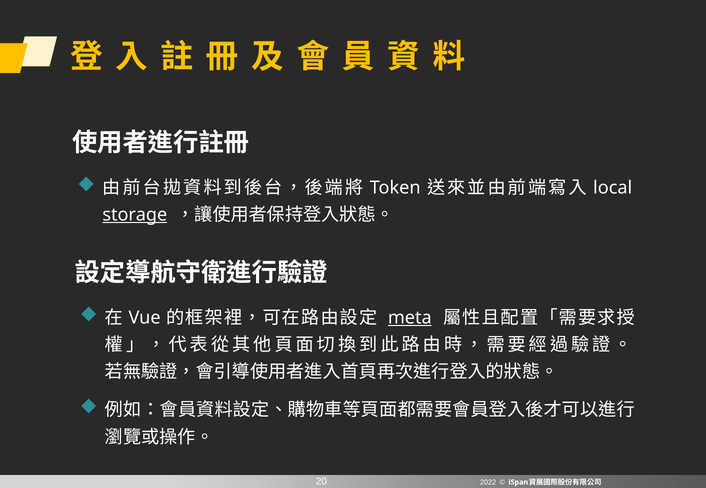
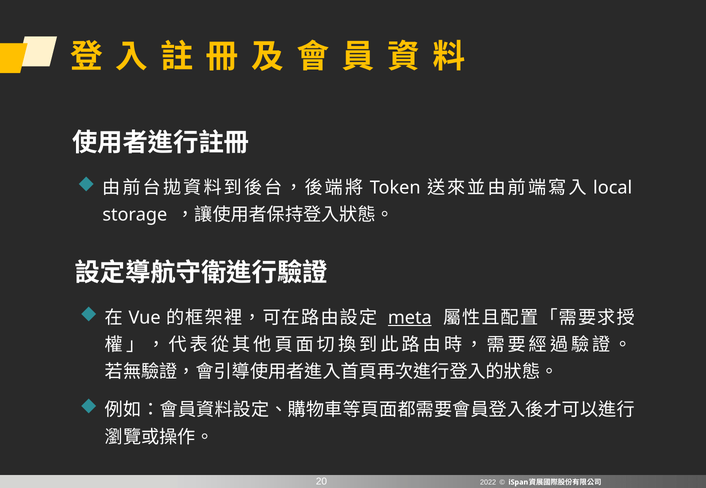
storage underline: present -> none
